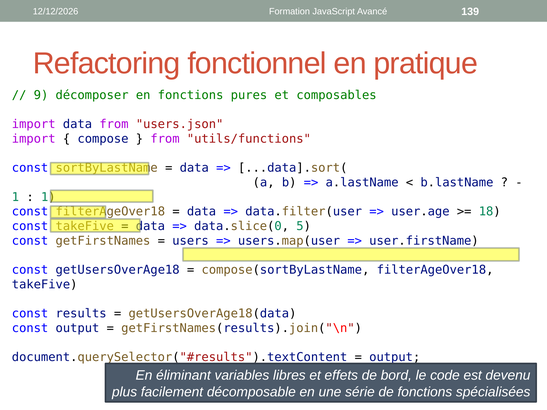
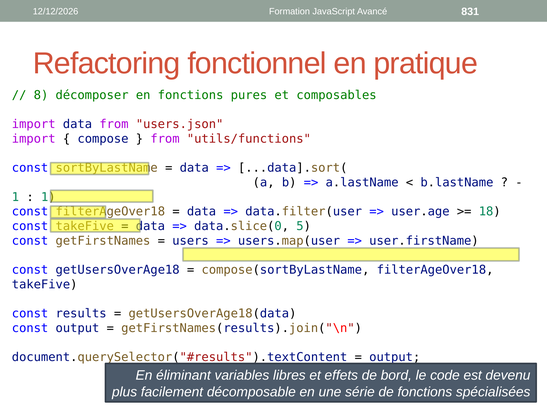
139: 139 -> 831
9: 9 -> 8
